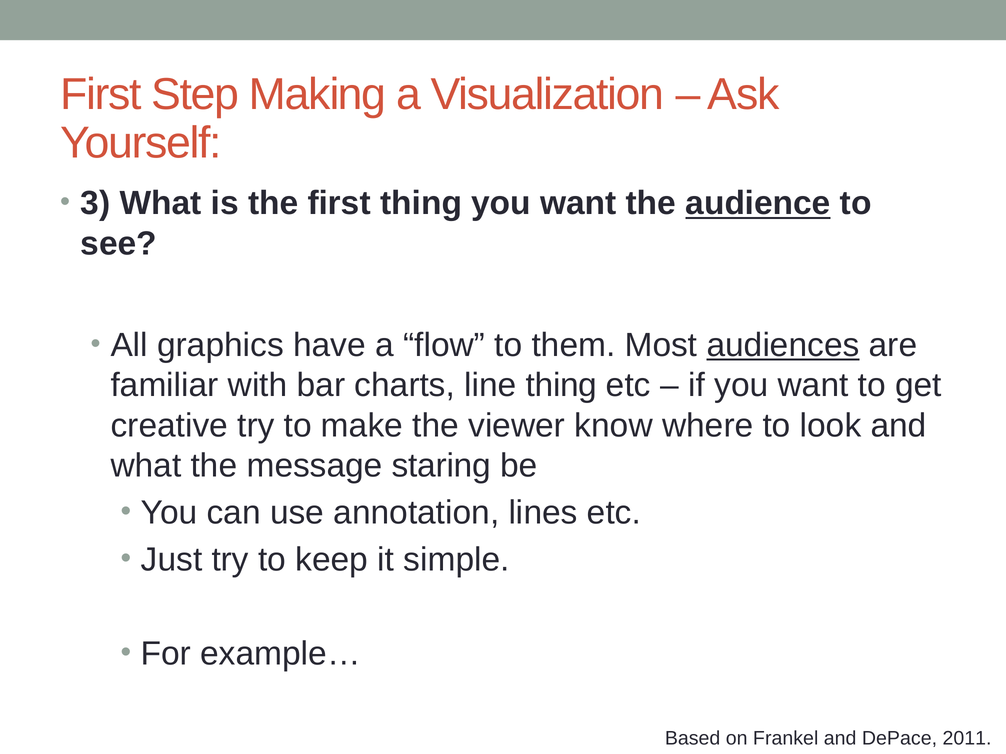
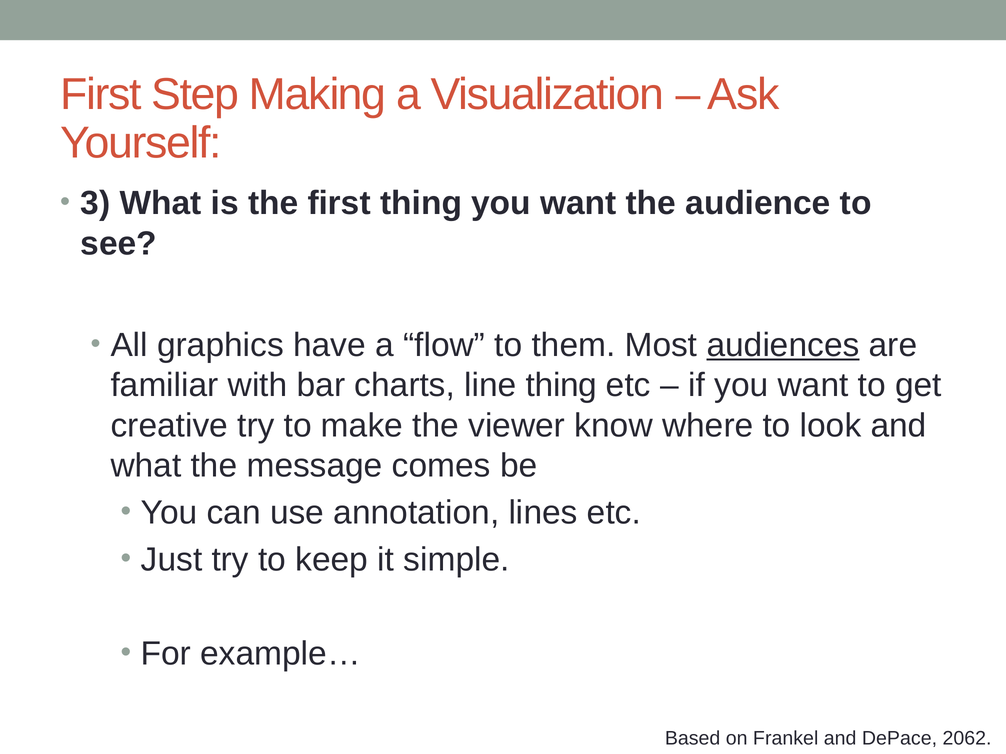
audience underline: present -> none
staring: staring -> comes
2011: 2011 -> 2062
